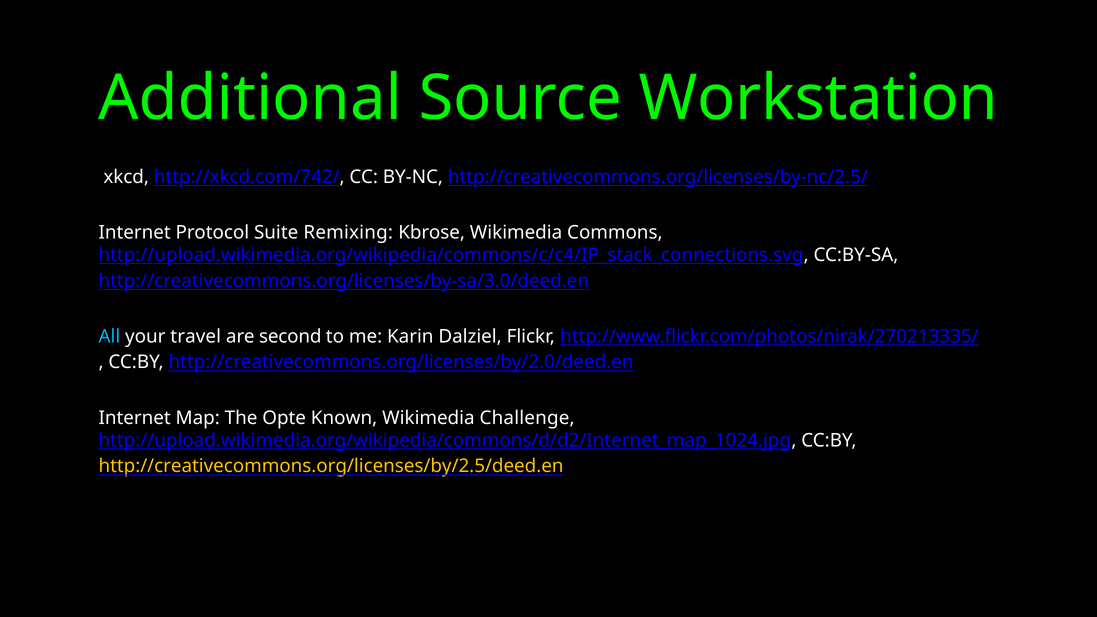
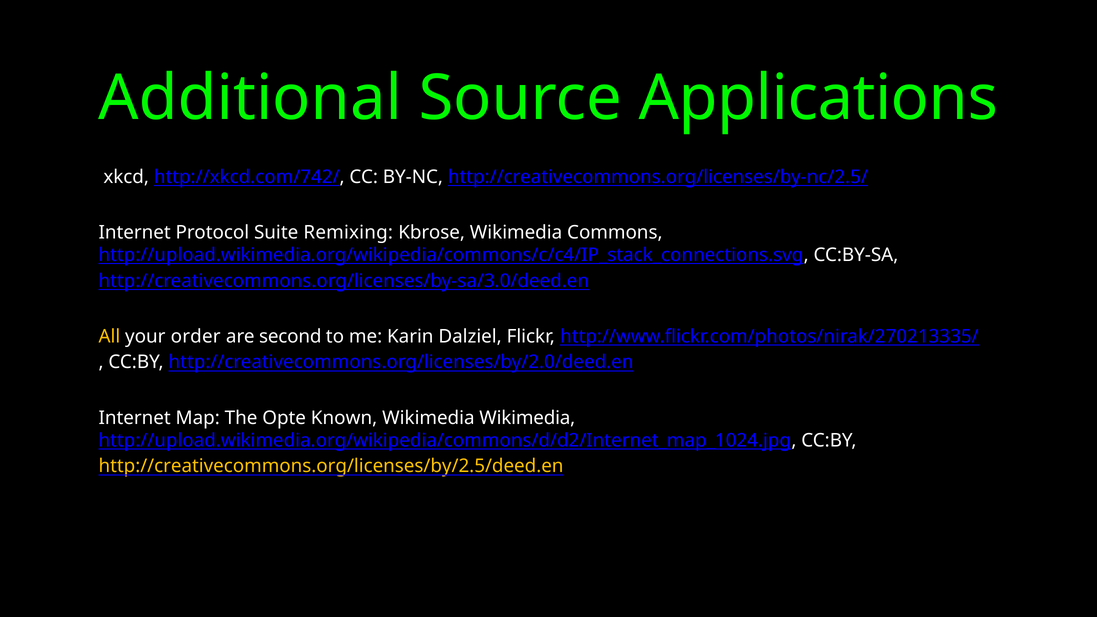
Workstation: Workstation -> Applications
All colour: light blue -> yellow
travel: travel -> order
Wikimedia Challenge: Challenge -> Wikimedia
